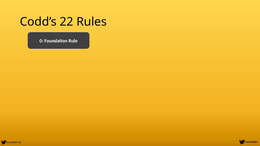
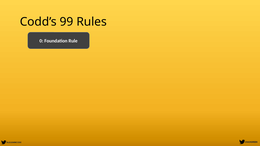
22: 22 -> 99
